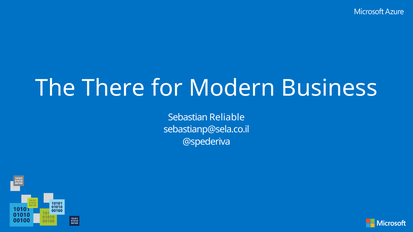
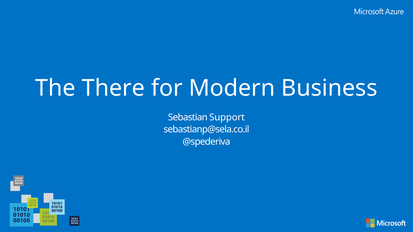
Reliable: Reliable -> Support
